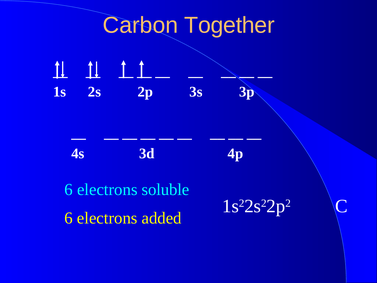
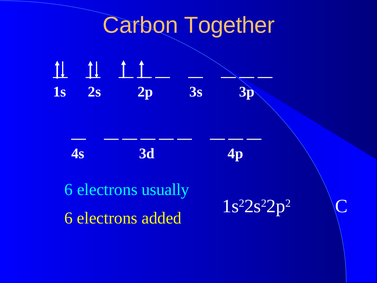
soluble: soluble -> usually
